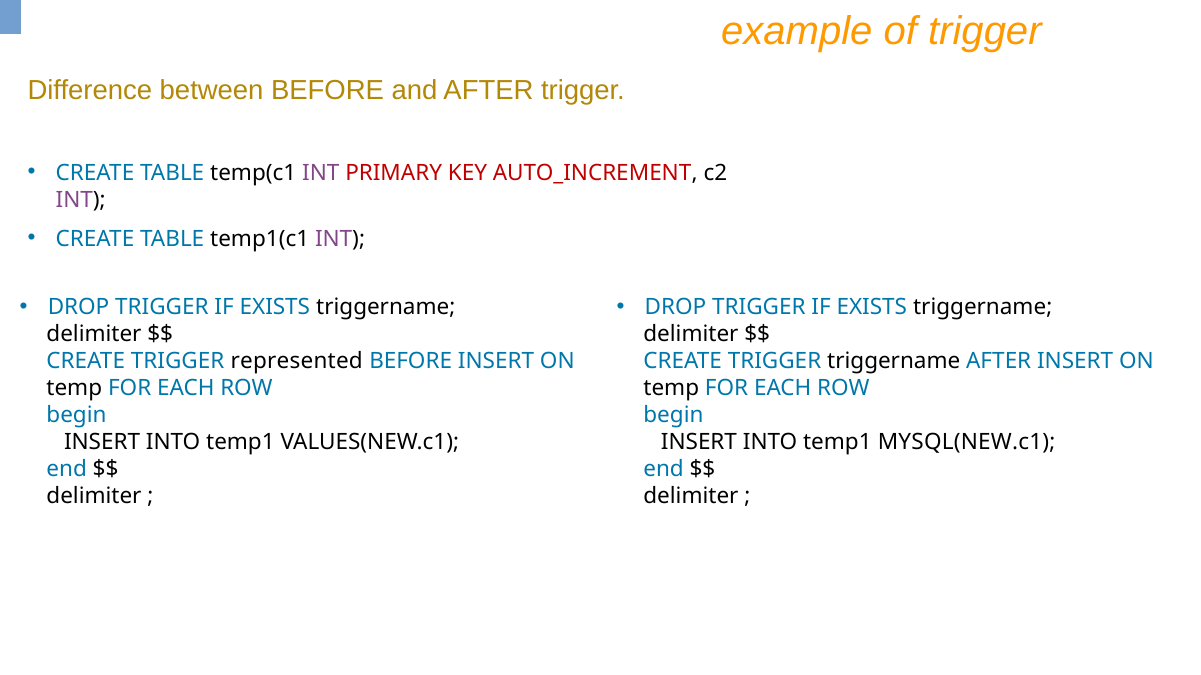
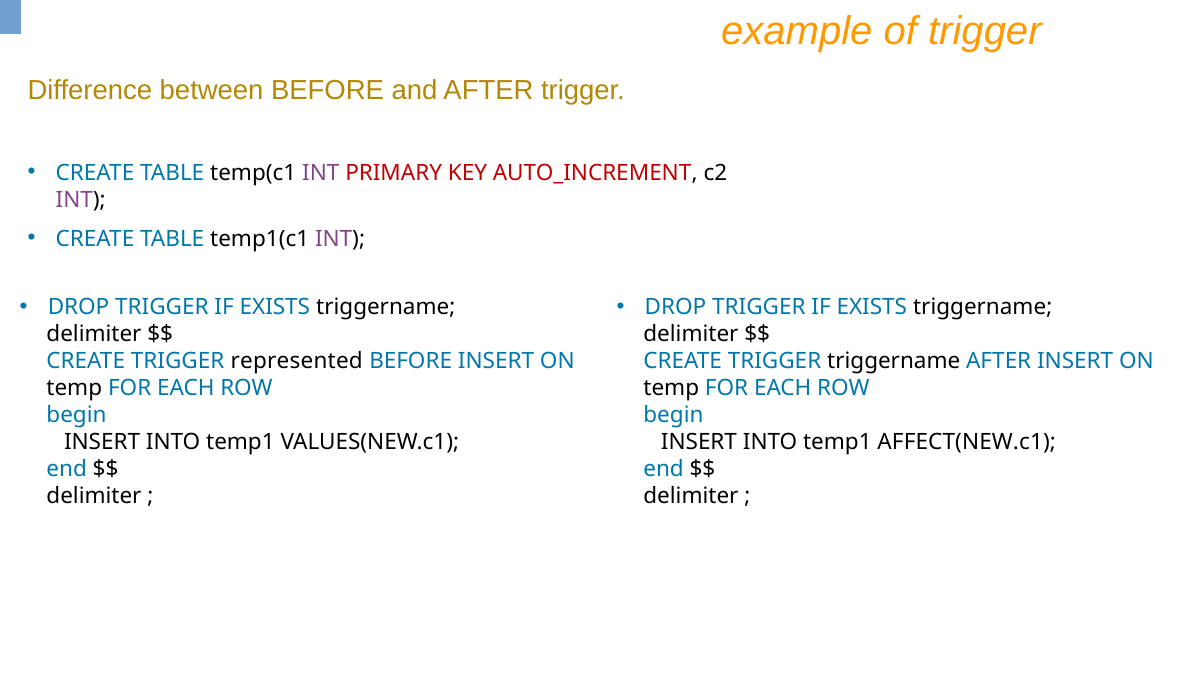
MYSQL(NEW.c1: MYSQL(NEW.c1 -> AFFECT(NEW.c1
